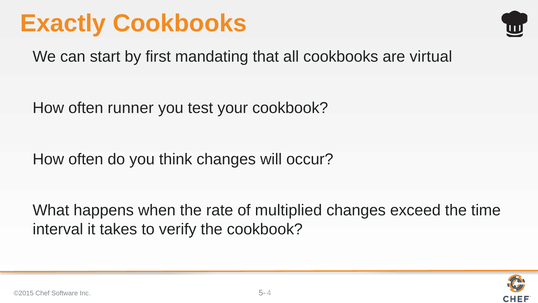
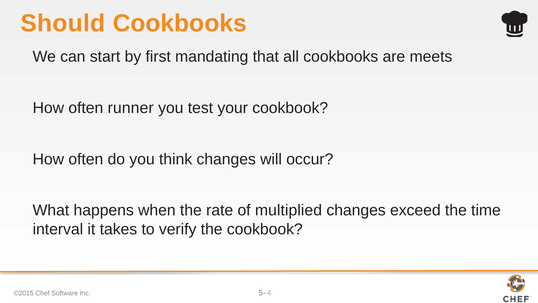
Exactly: Exactly -> Should
virtual: virtual -> meets
